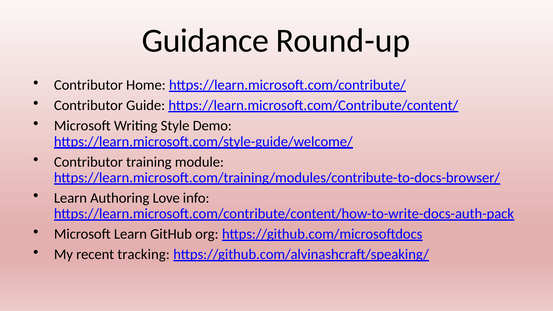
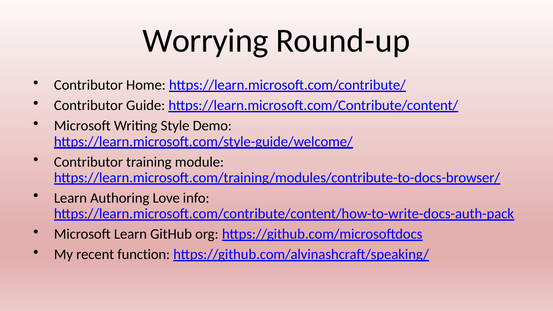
Guidance: Guidance -> Worrying
tracking: tracking -> function
